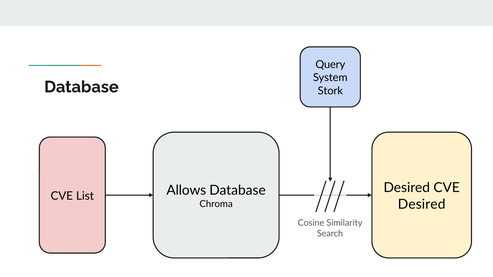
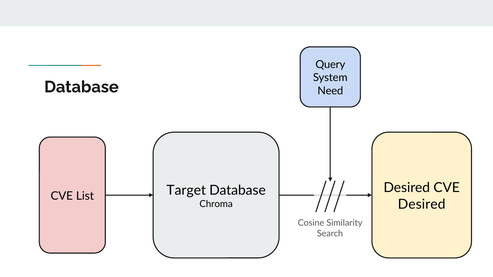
Stork: Stork -> Need
Allows: Allows -> Target
